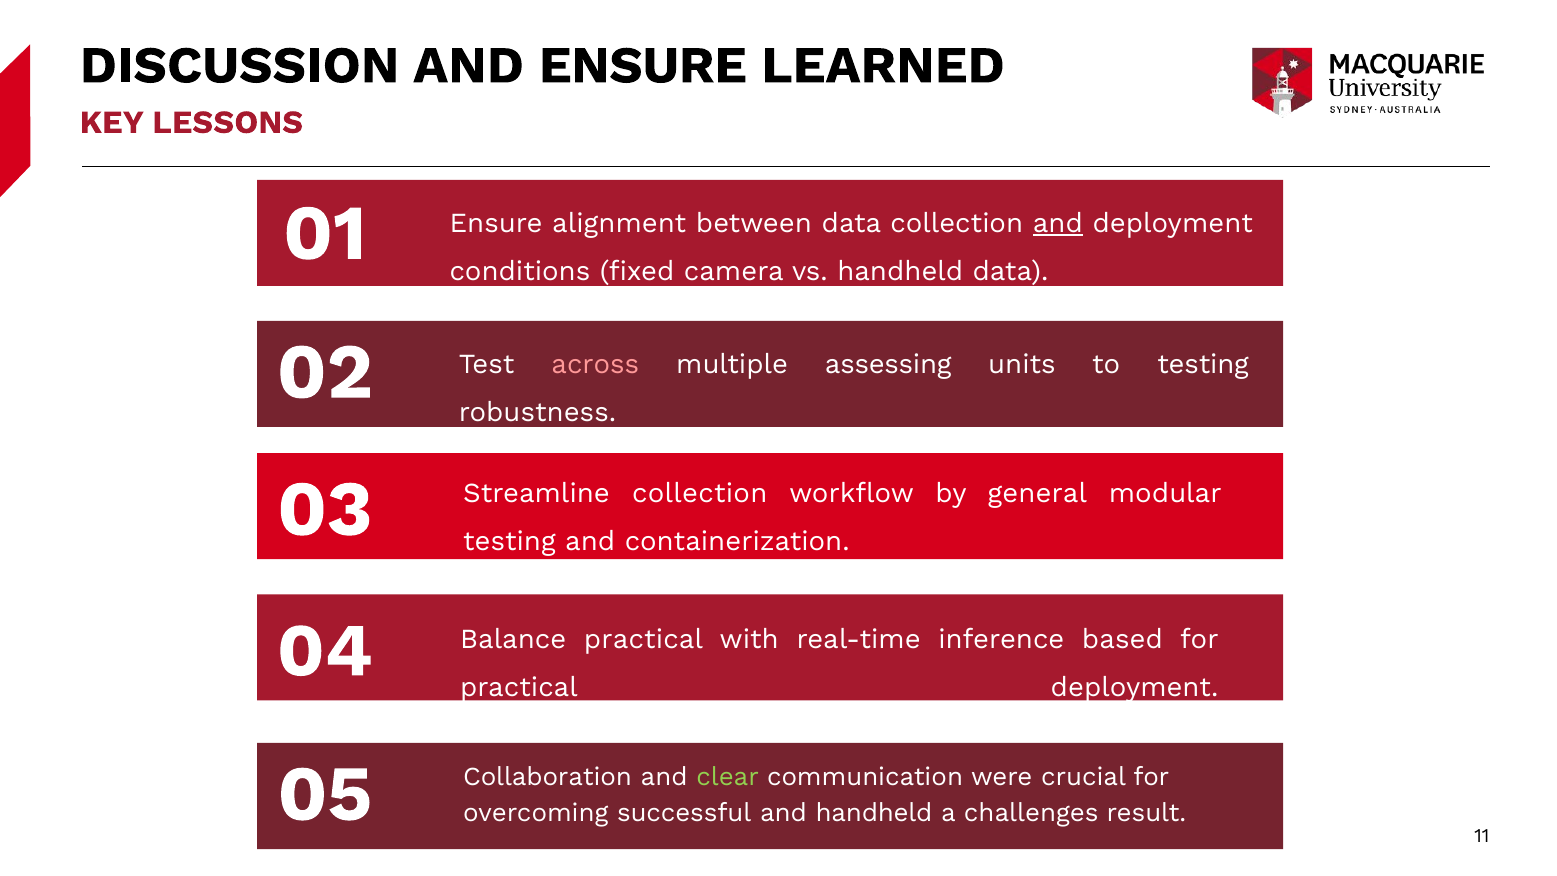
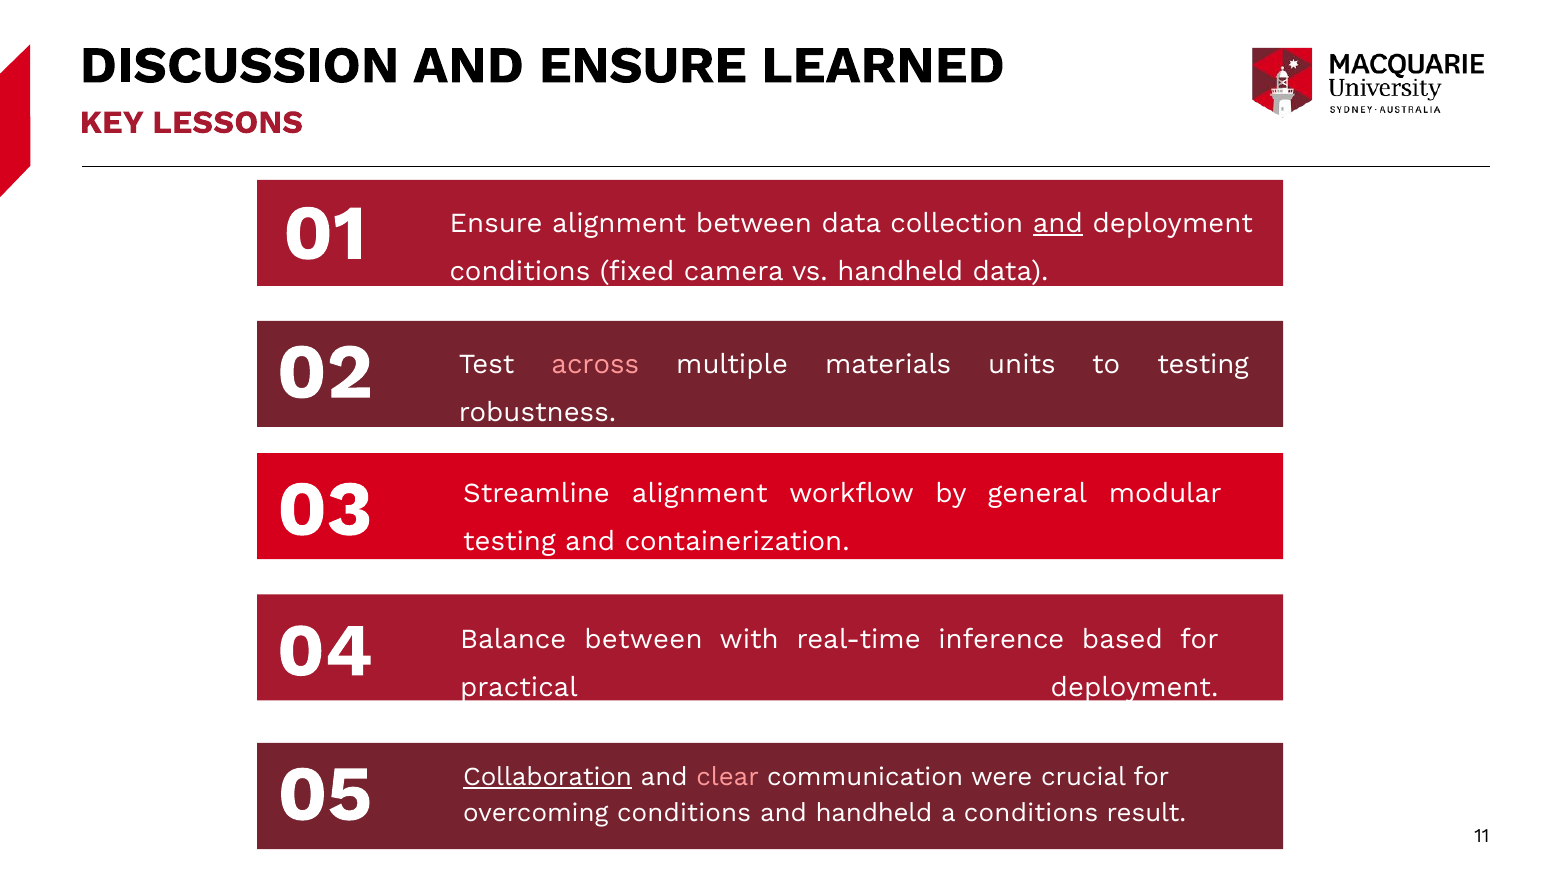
assessing: assessing -> materials
collection at (700, 493): collection -> alignment
Balance practical: practical -> between
Collaboration underline: none -> present
clear colour: light green -> pink
overcoming successful: successful -> conditions
a challenges: challenges -> conditions
